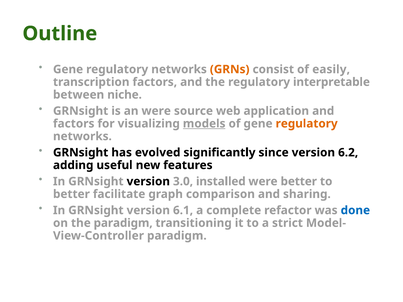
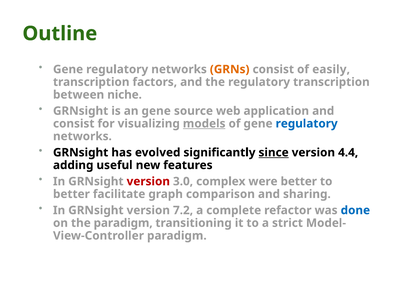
regulatory interpretable: interpretable -> transcription
an were: were -> gene
factors at (74, 124): factors -> consist
regulatory at (307, 124) colour: orange -> blue
since underline: none -> present
6.2: 6.2 -> 4.4
version at (148, 182) colour: black -> red
installed: installed -> complex
6.1: 6.1 -> 7.2
